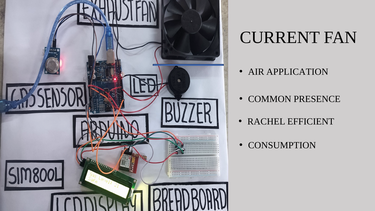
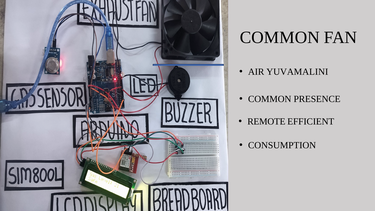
CURRENT at (280, 37): CURRENT -> COMMON
APPLICATION: APPLICATION -> YUVAMALINI
RACHEL: RACHEL -> REMOTE
